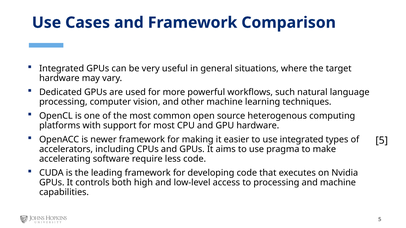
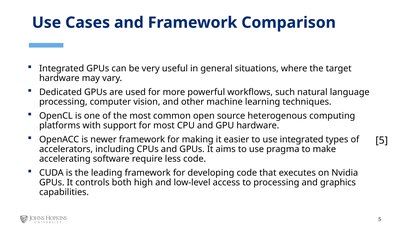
and machine: machine -> graphics
